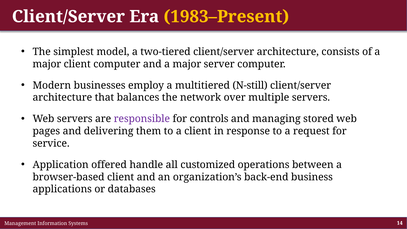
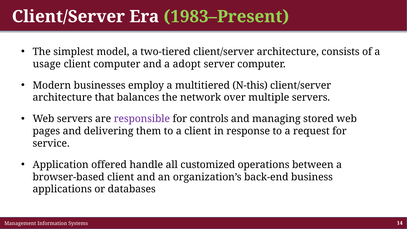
1983–Present colour: yellow -> light green
major at (47, 64): major -> usage
and a major: major -> adopt
N-still: N-still -> N-this
